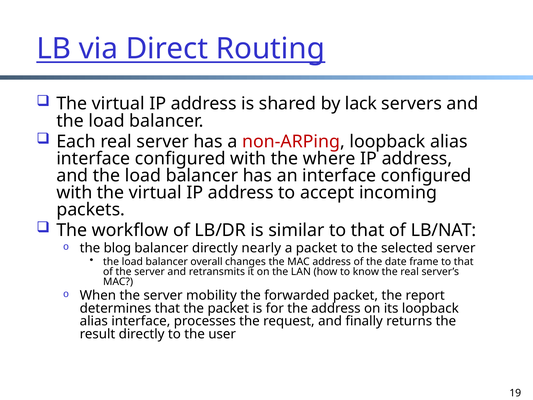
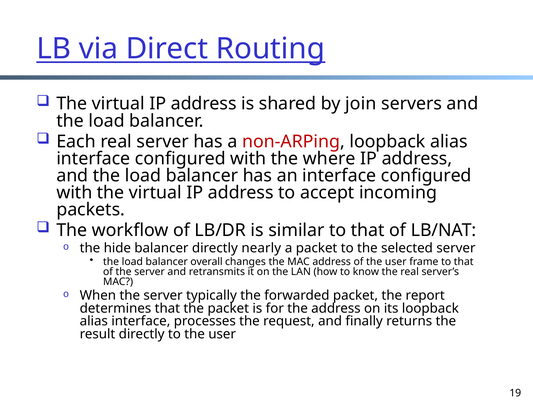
lack: lack -> join
blog: blog -> hide
of the date: date -> user
mobility: mobility -> typically
